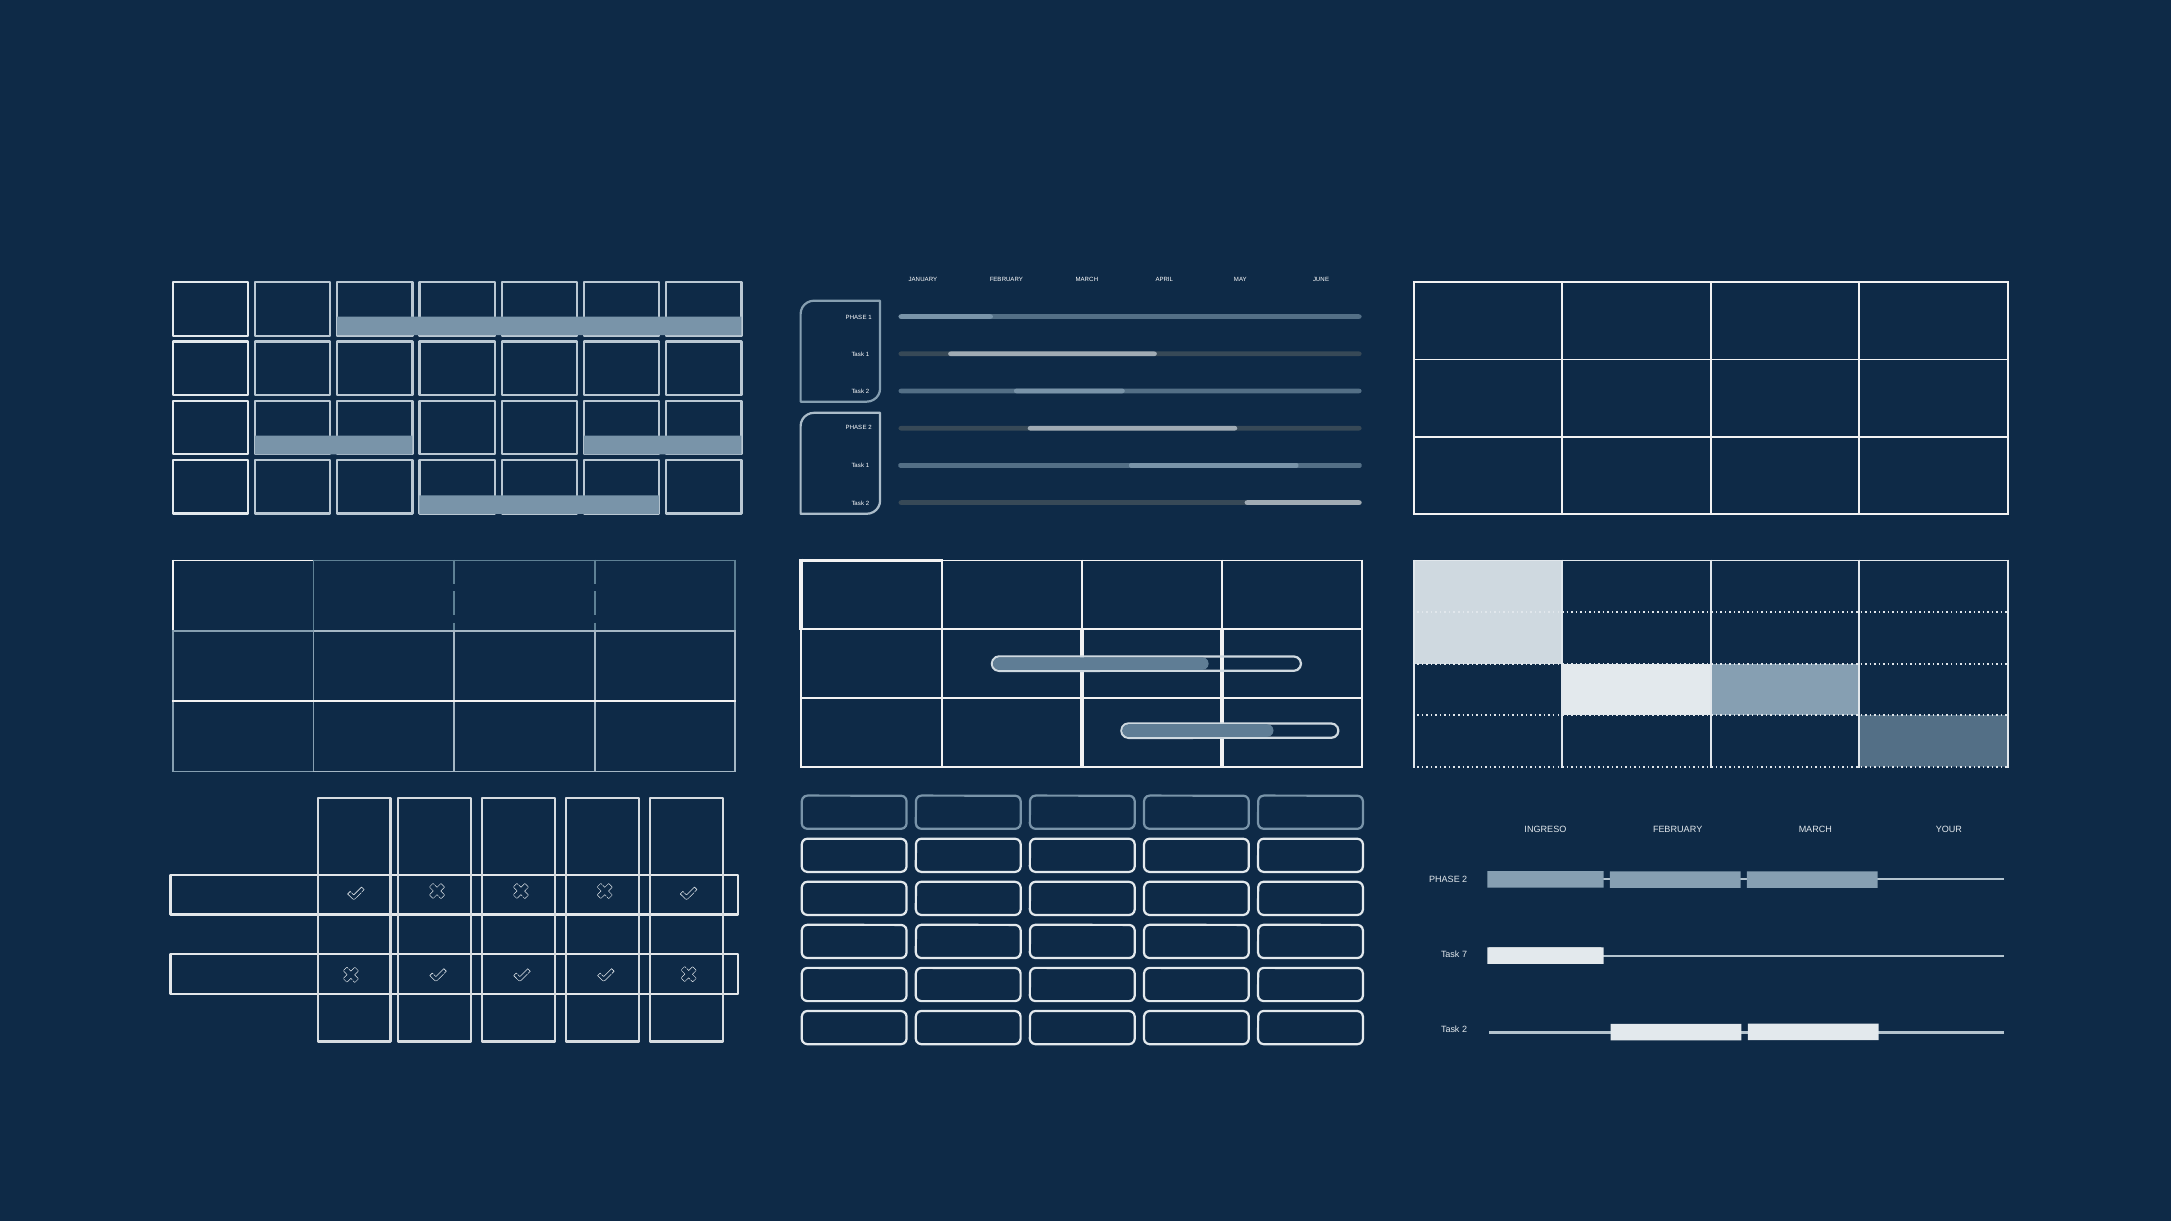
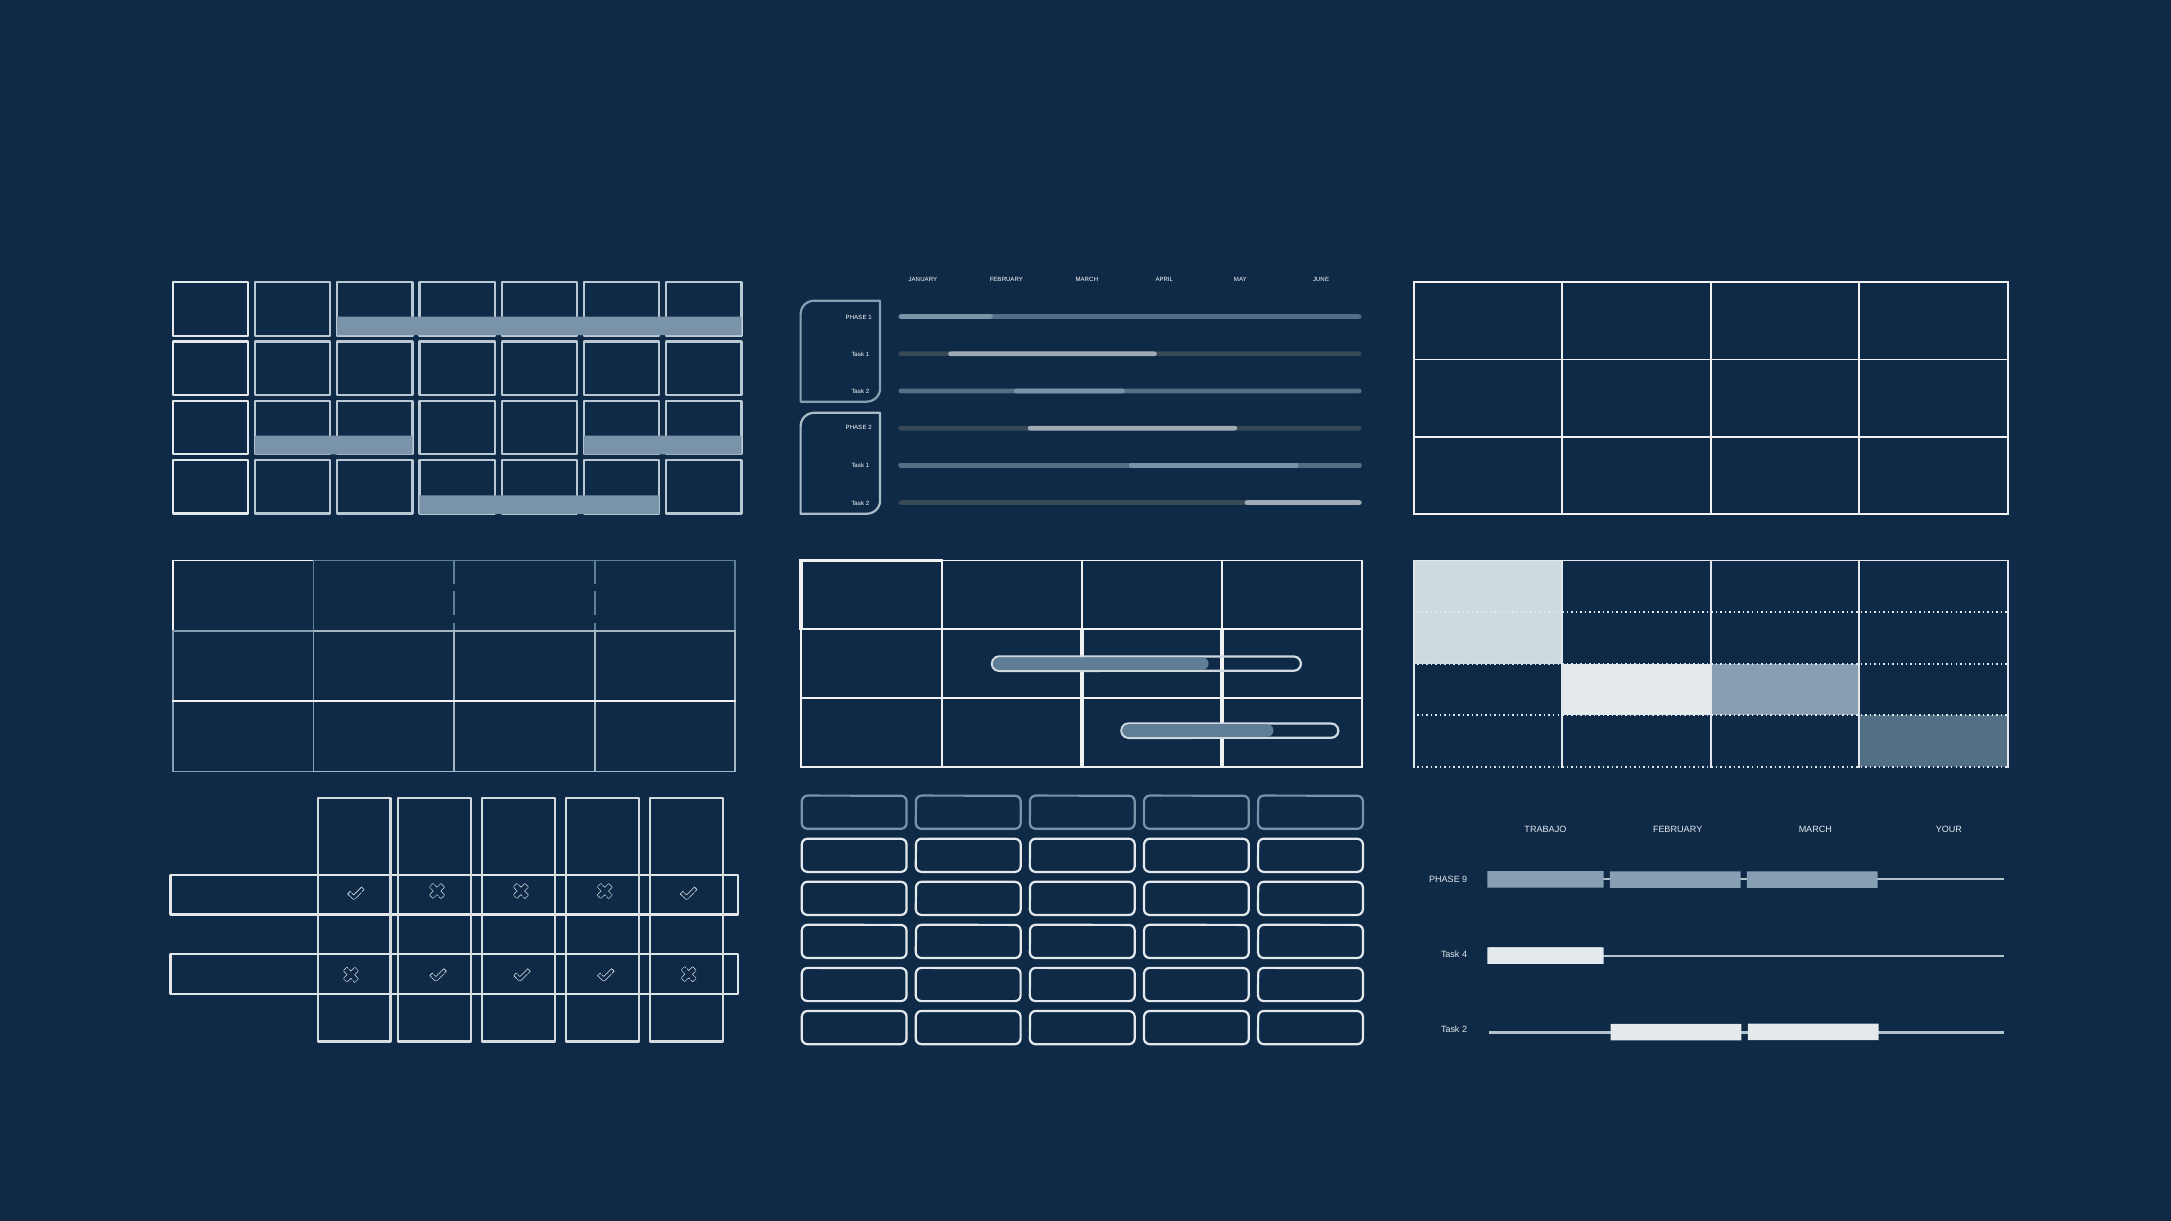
INGRESO: INGRESO -> TRABAJO
2 at (1465, 880): 2 -> 9
7: 7 -> 4
